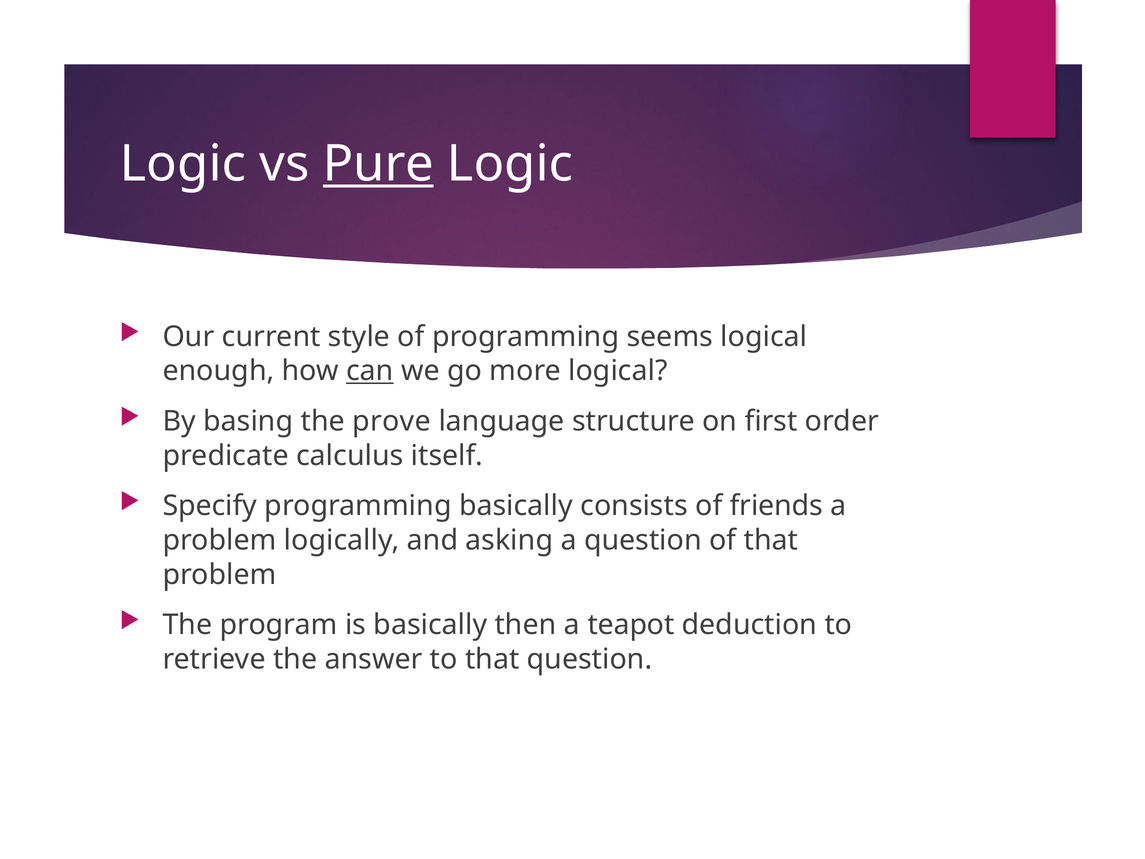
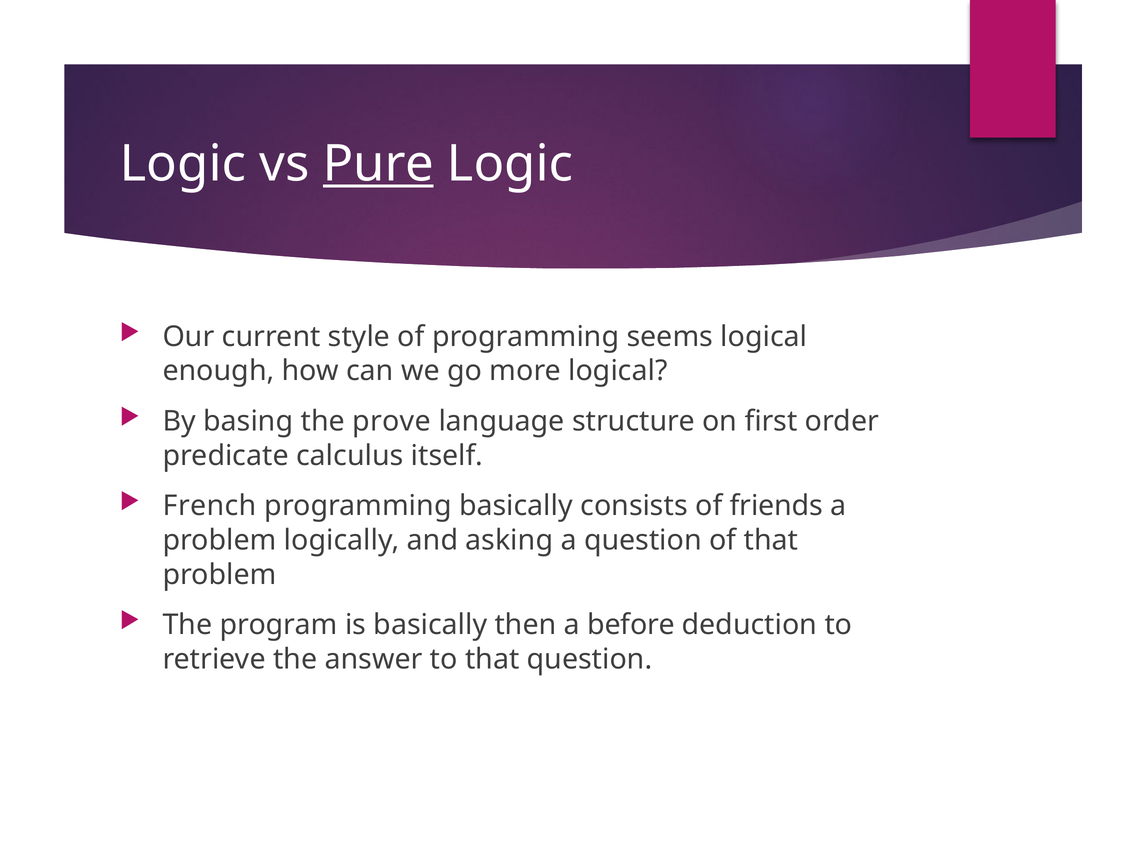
can underline: present -> none
Specify: Specify -> French
teapot: teapot -> before
